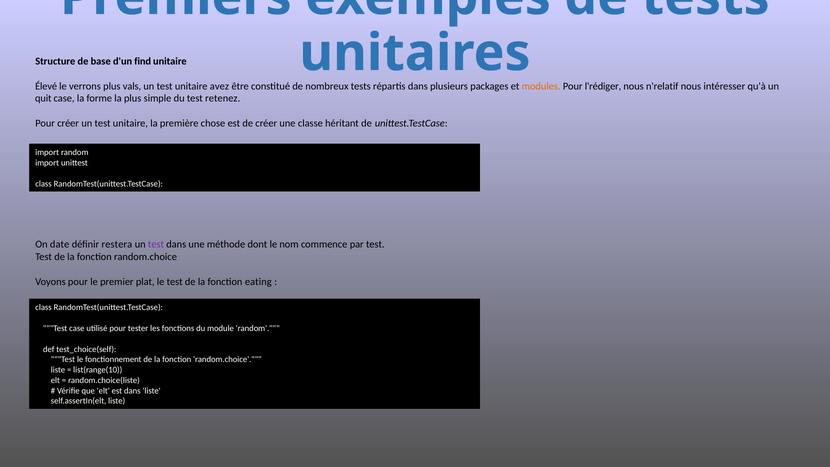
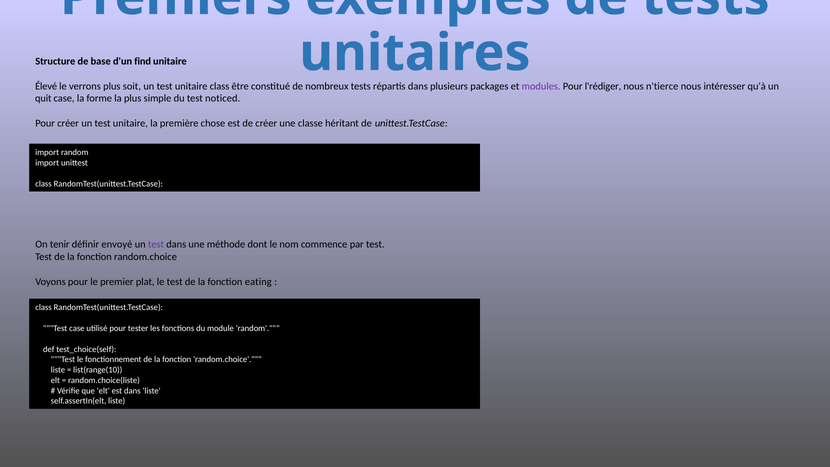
vals: vals -> soit
unitaire avez: avez -> class
modules colour: orange -> purple
n'relatif: n'relatif -> n'tierce
retenez: retenez -> noticed
date: date -> tenir
restera: restera -> envoyé
